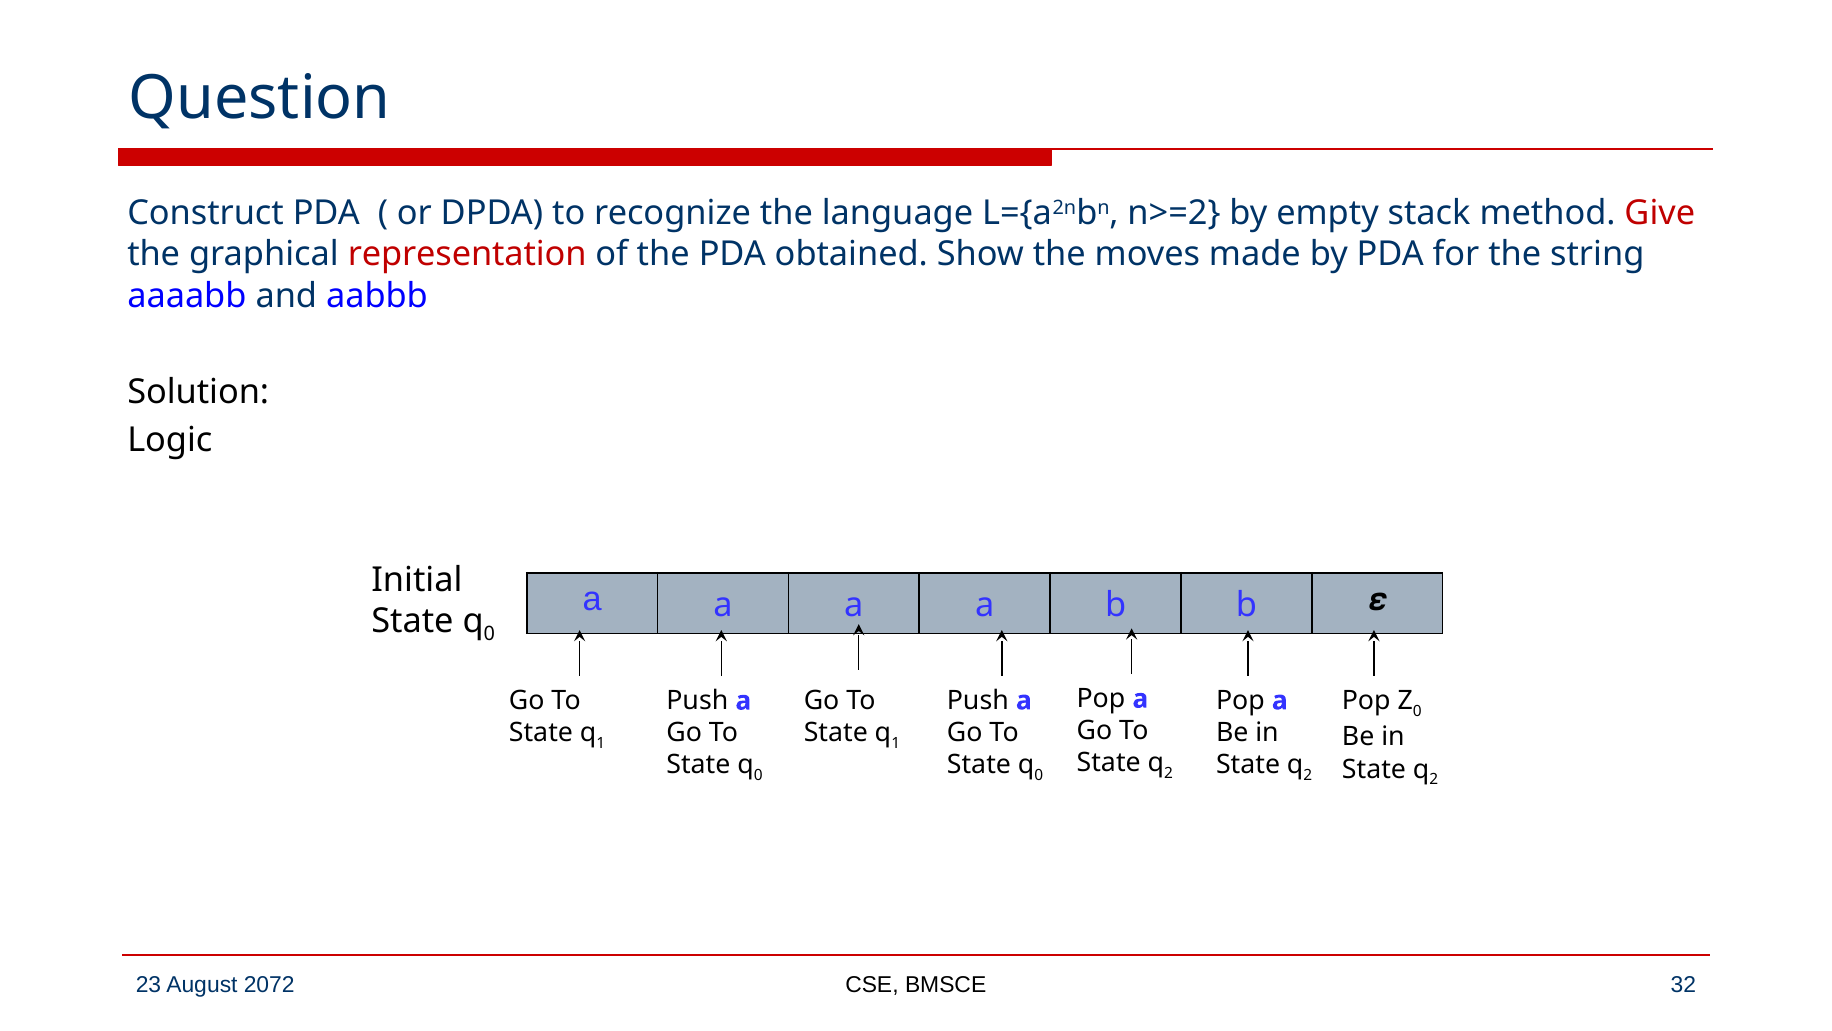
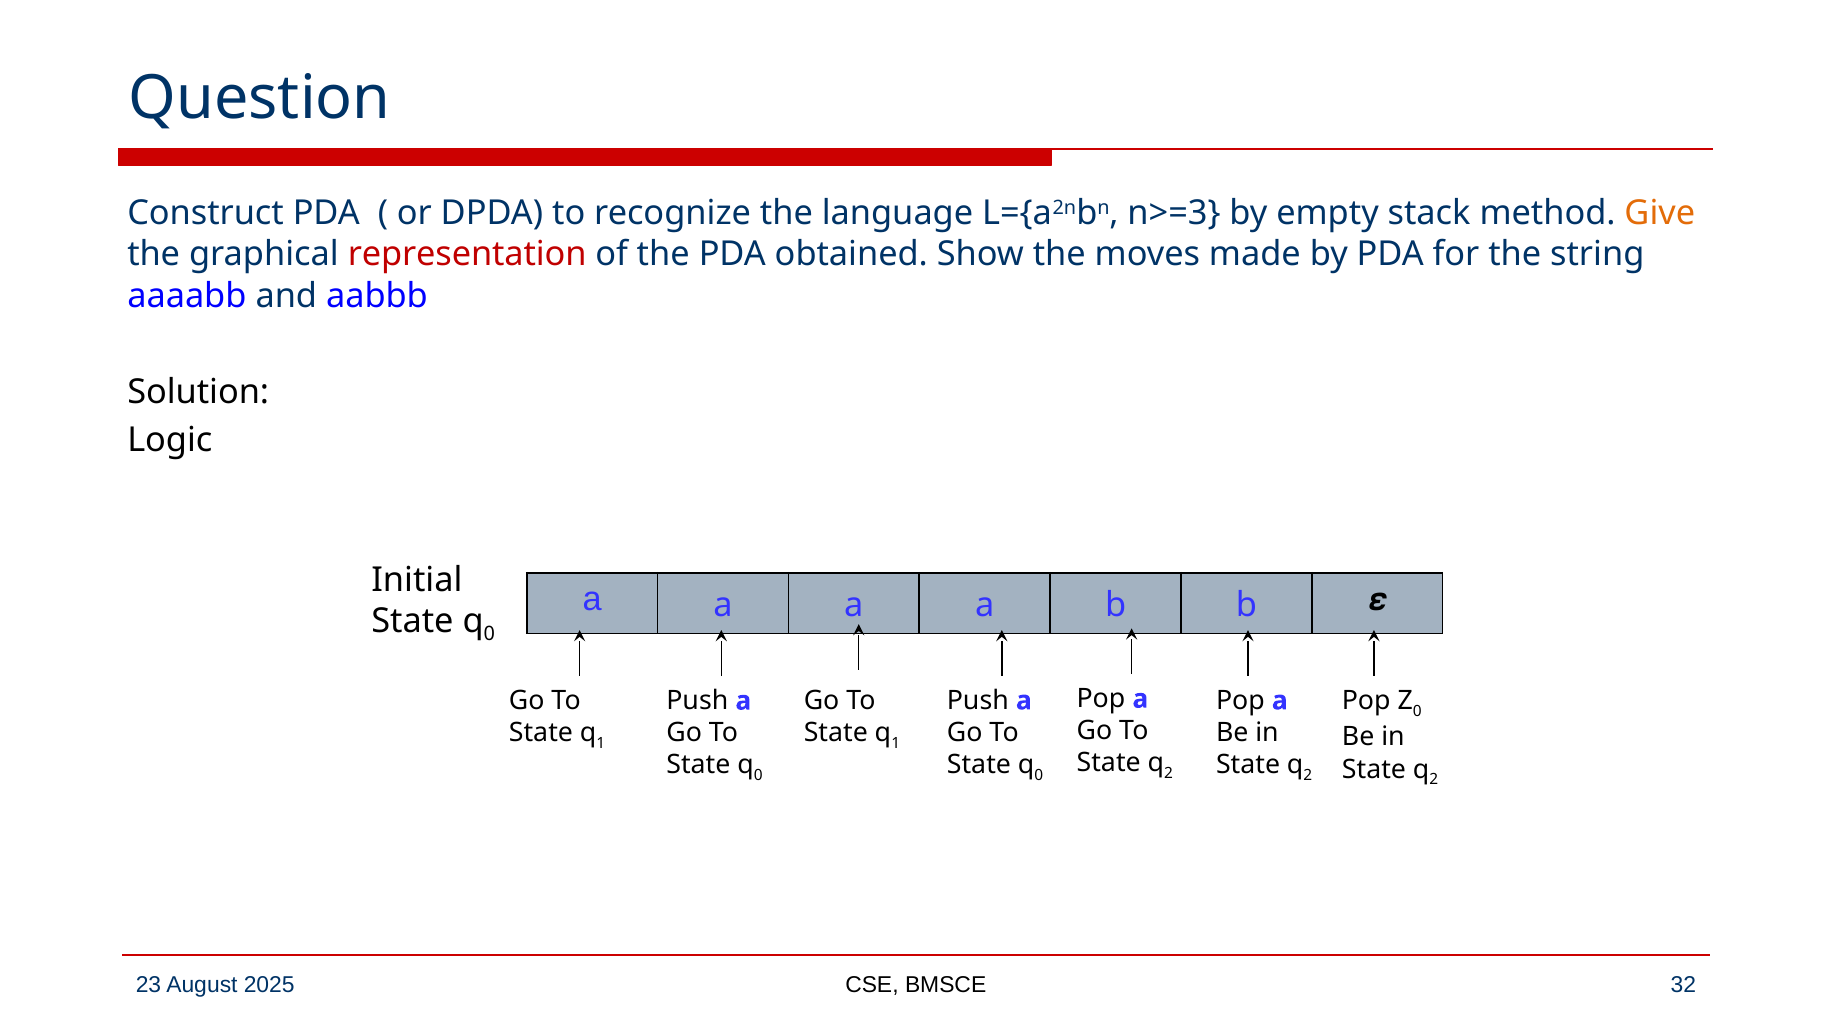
n>=2: n>=2 -> n>=3
Give colour: red -> orange
2072: 2072 -> 2025
